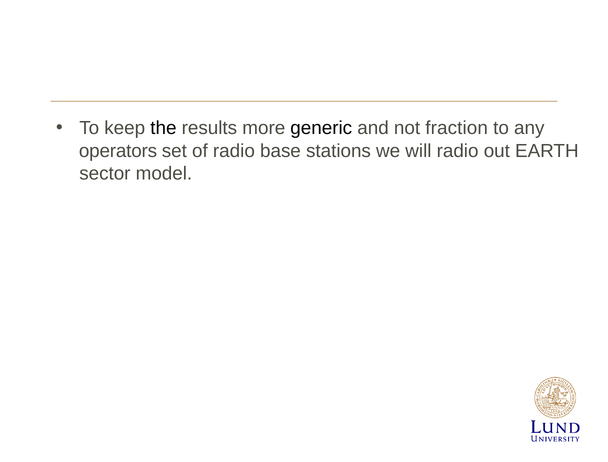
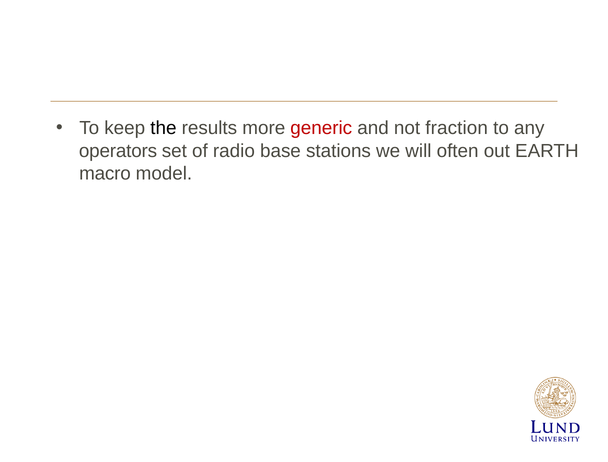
generic colour: black -> red
will radio: radio -> often
sector: sector -> macro
